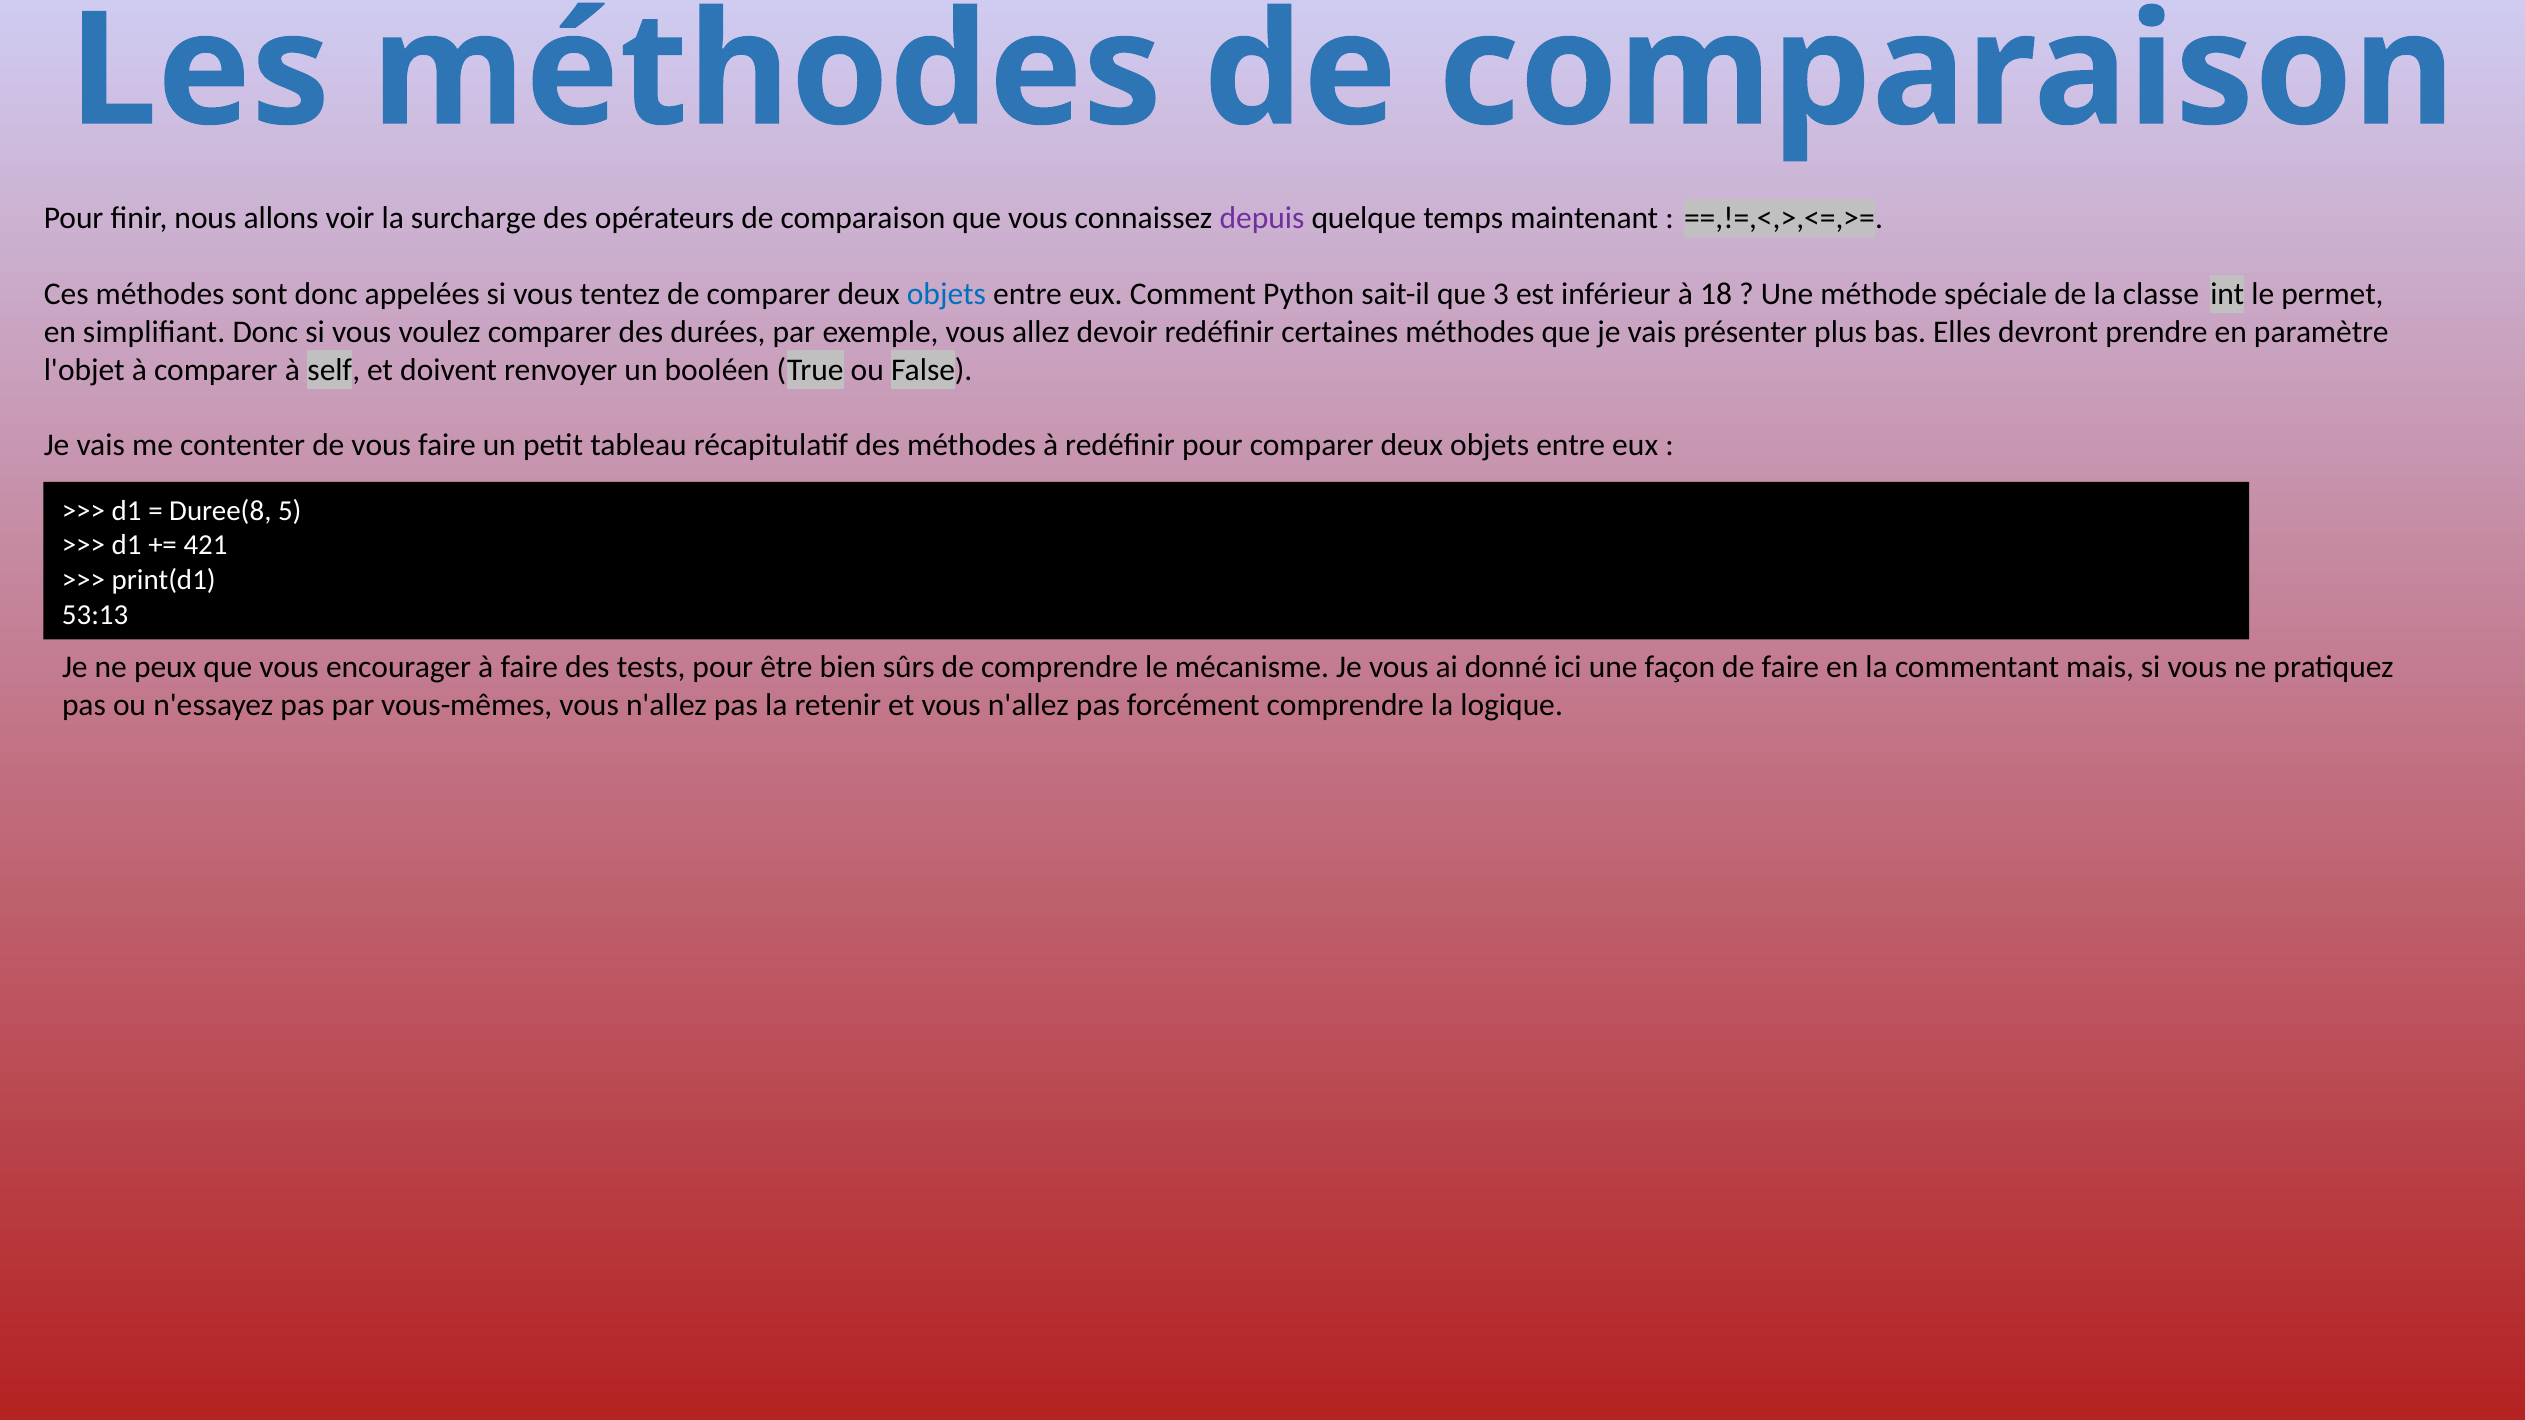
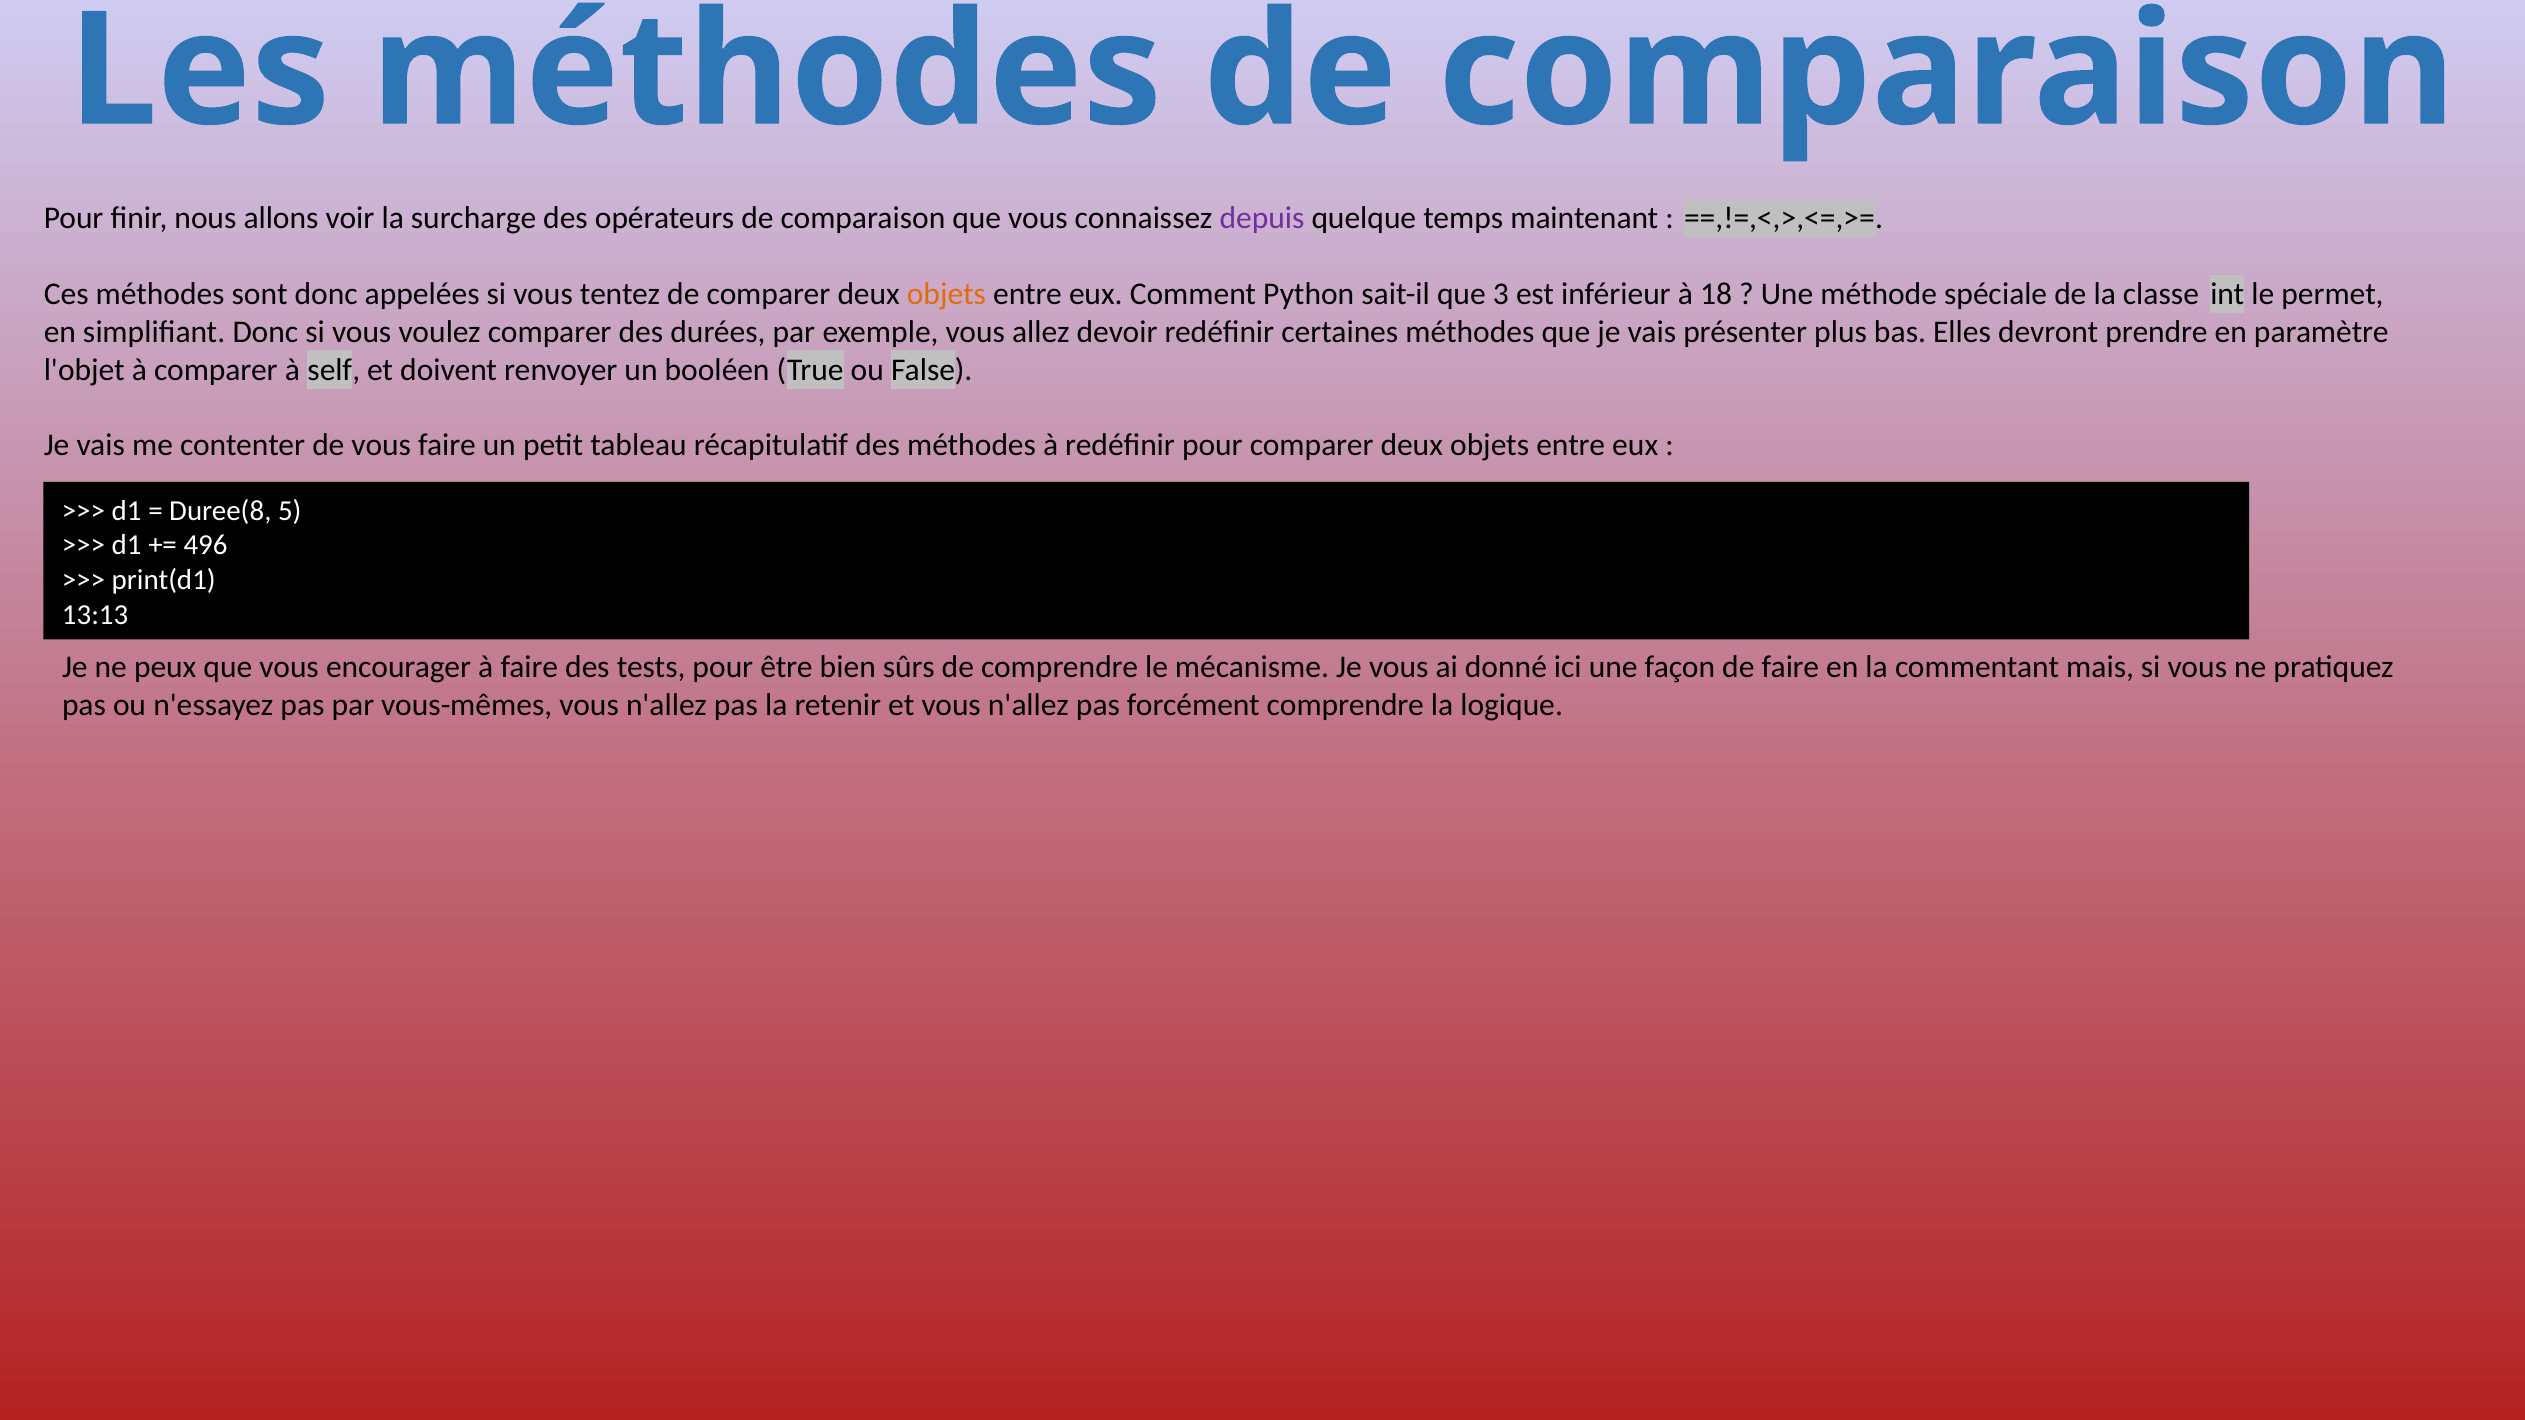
objets at (946, 294) colour: blue -> orange
421: 421 -> 496
53:13: 53:13 -> 13:13
